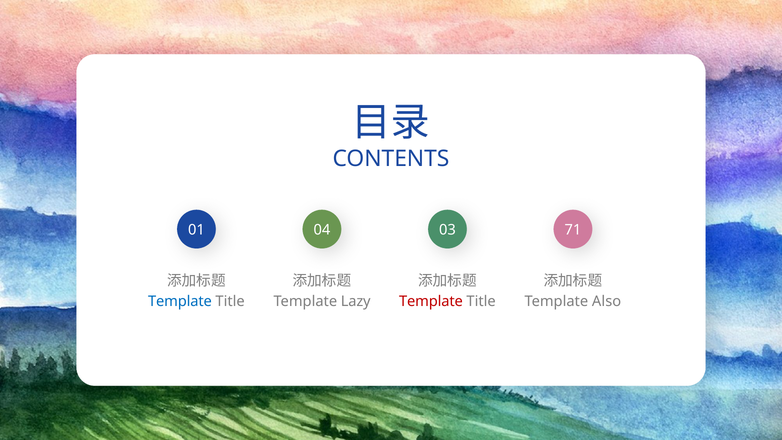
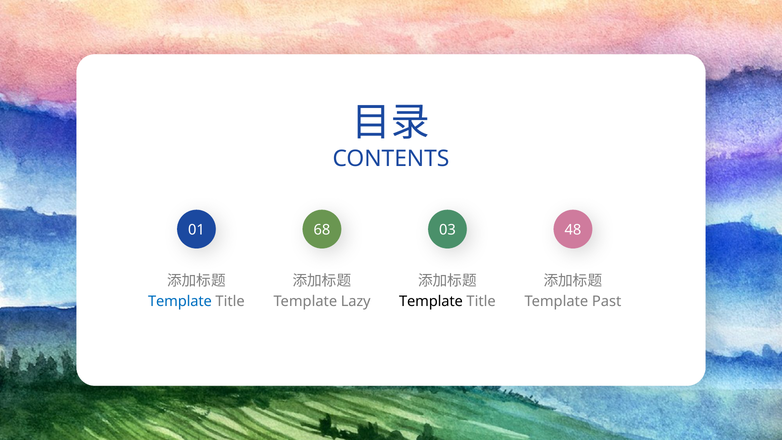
04: 04 -> 68
71: 71 -> 48
Template at (431, 301) colour: red -> black
Also: Also -> Past
